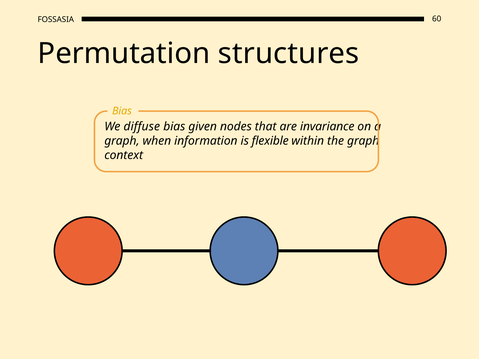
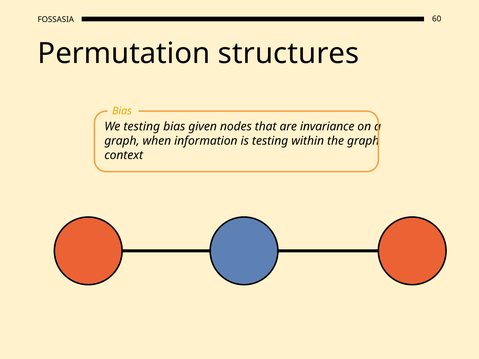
We diffuse: diffuse -> testing
is flexible: flexible -> testing
